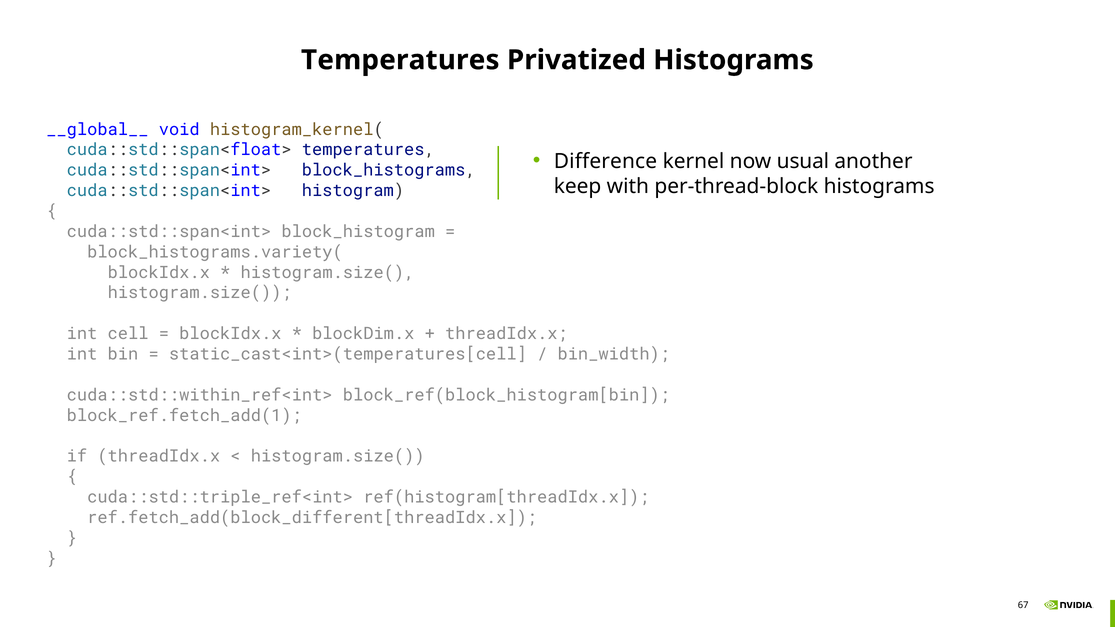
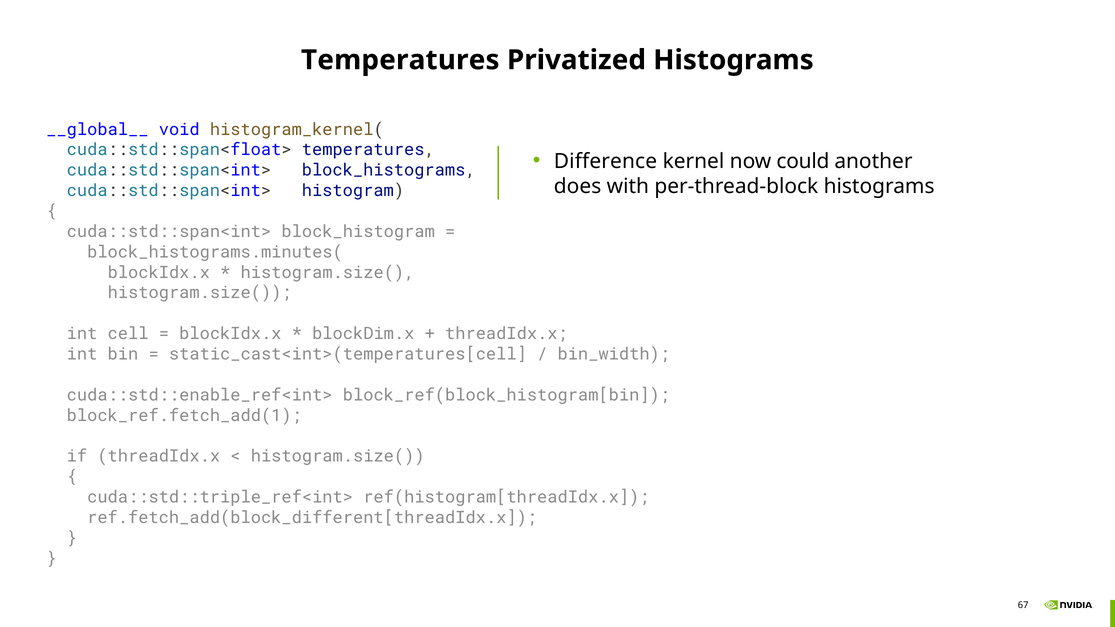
usual: usual -> could
keep: keep -> does
block_histograms.variety(: block_histograms.variety( -> block_histograms.minutes(
cuda::std::within_ref<int>: cuda::std::within_ref<int> -> cuda::std::enable_ref<int>
